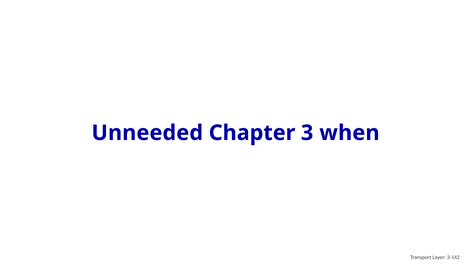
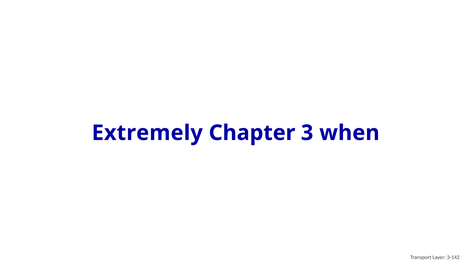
Unneeded: Unneeded -> Extremely
